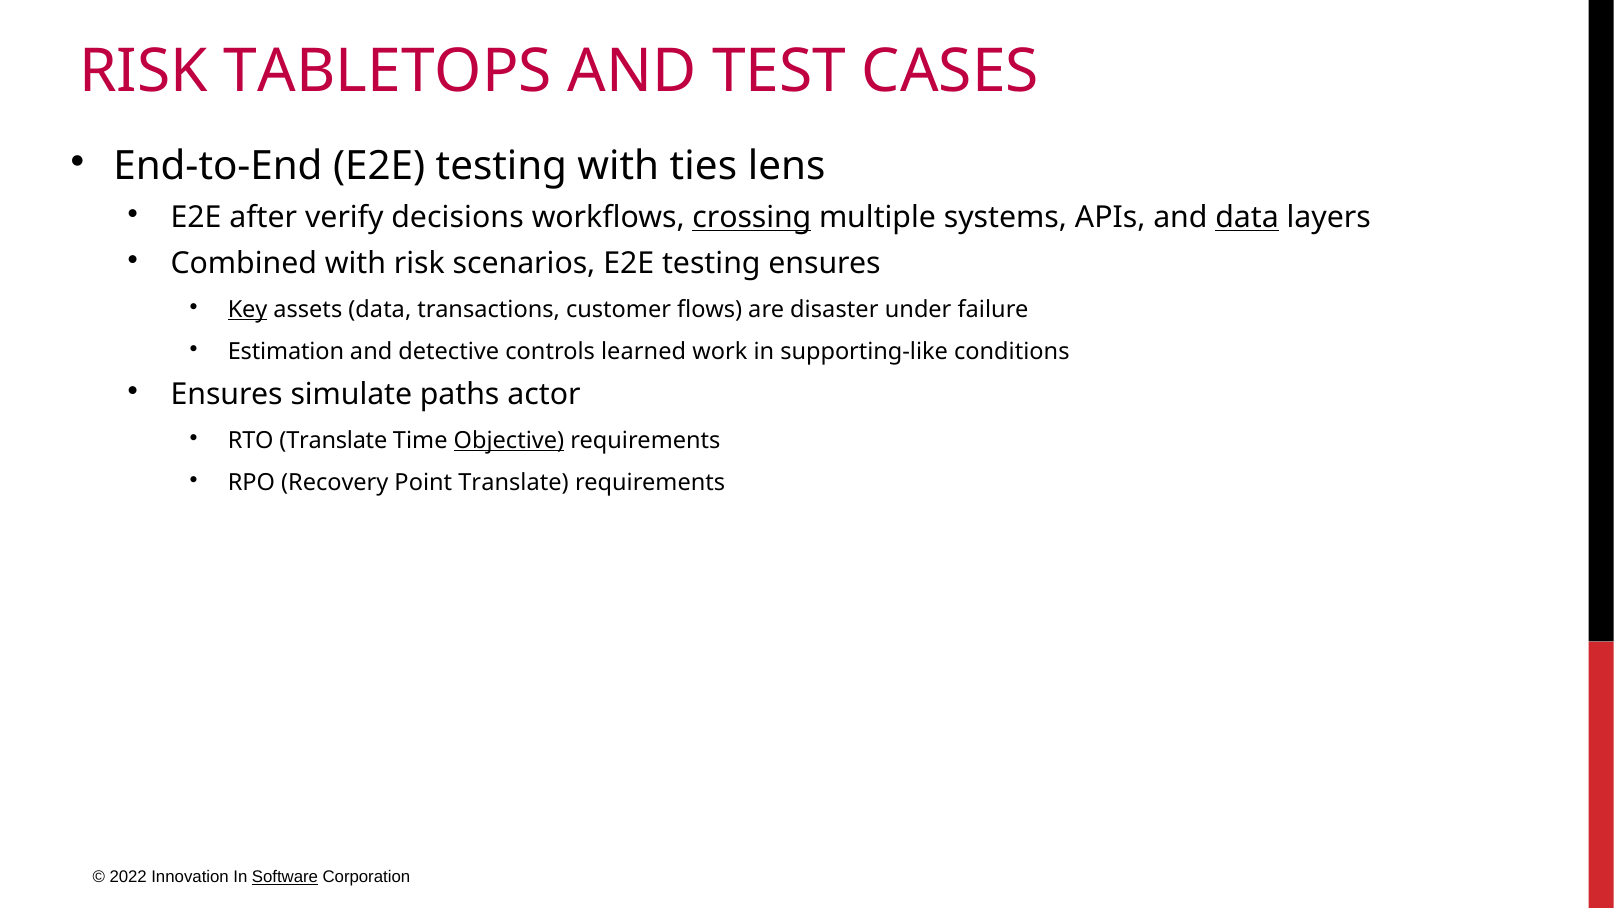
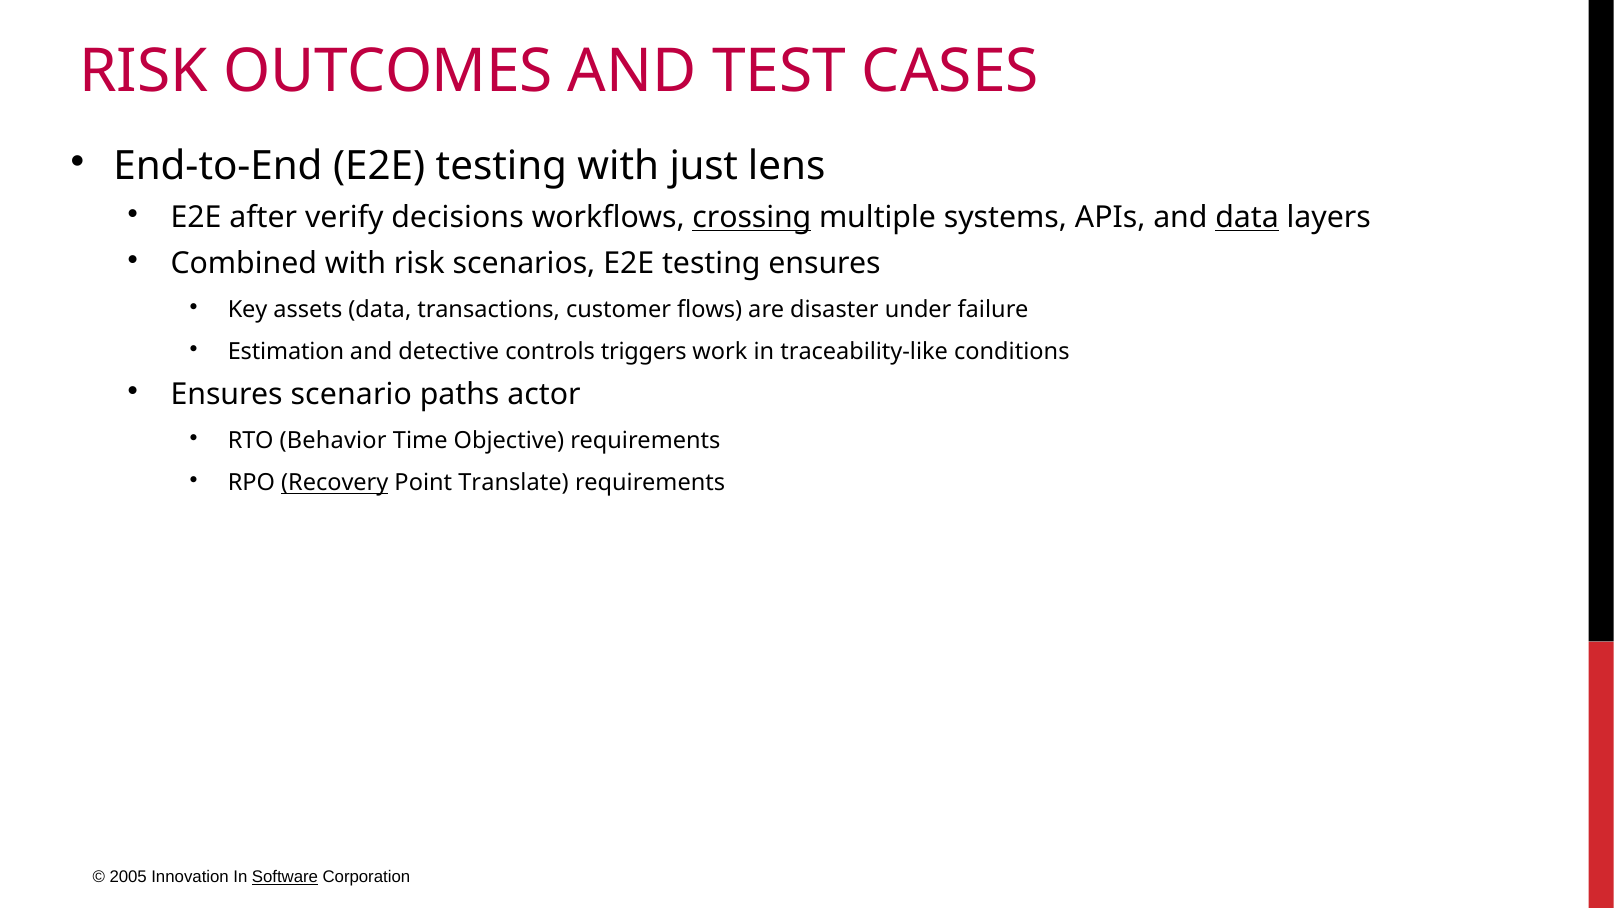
TABLETOPS: TABLETOPS -> OUTCOMES
ties: ties -> just
Key underline: present -> none
learned: learned -> triggers
supporting-like: supporting-like -> traceability-like
simulate: simulate -> scenario
RTO Translate: Translate -> Behavior
Objective underline: present -> none
Recovery underline: none -> present
2022: 2022 -> 2005
